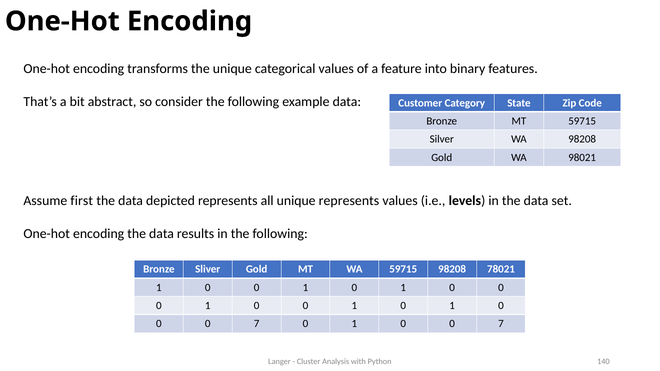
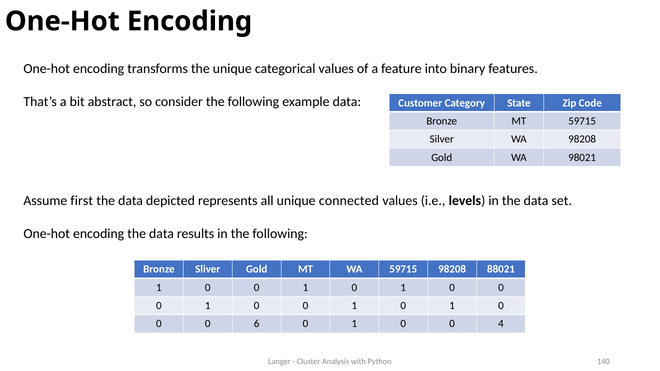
unique represents: represents -> connected
78021: 78021 -> 88021
7 at (257, 324): 7 -> 6
1 0 0 7: 7 -> 4
